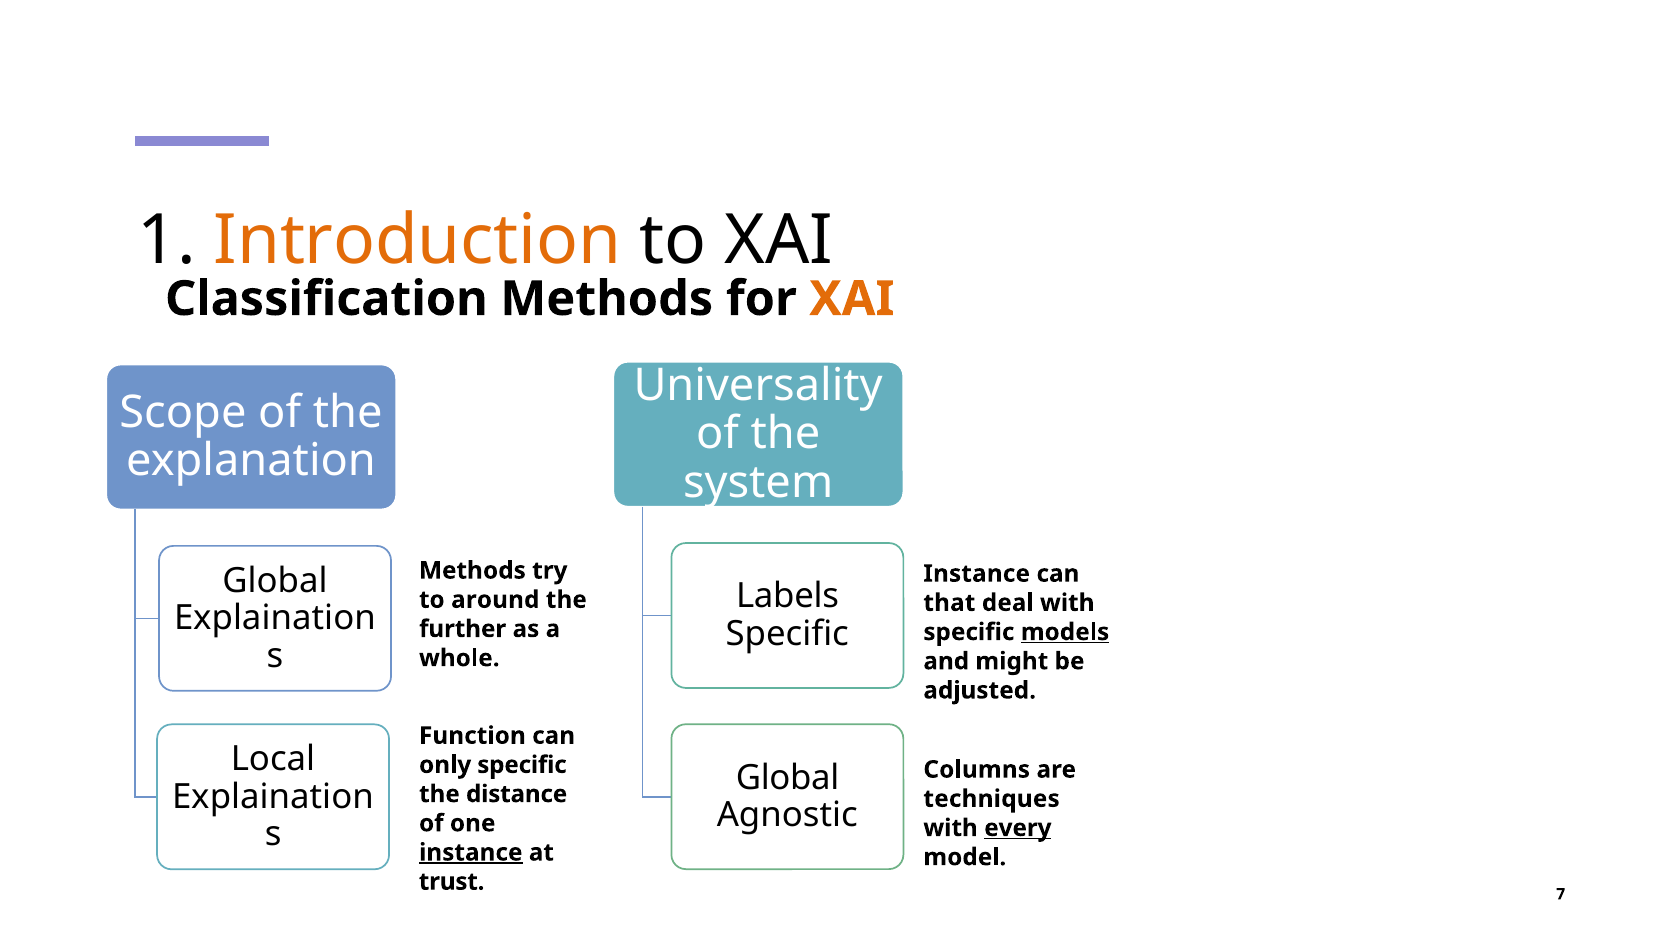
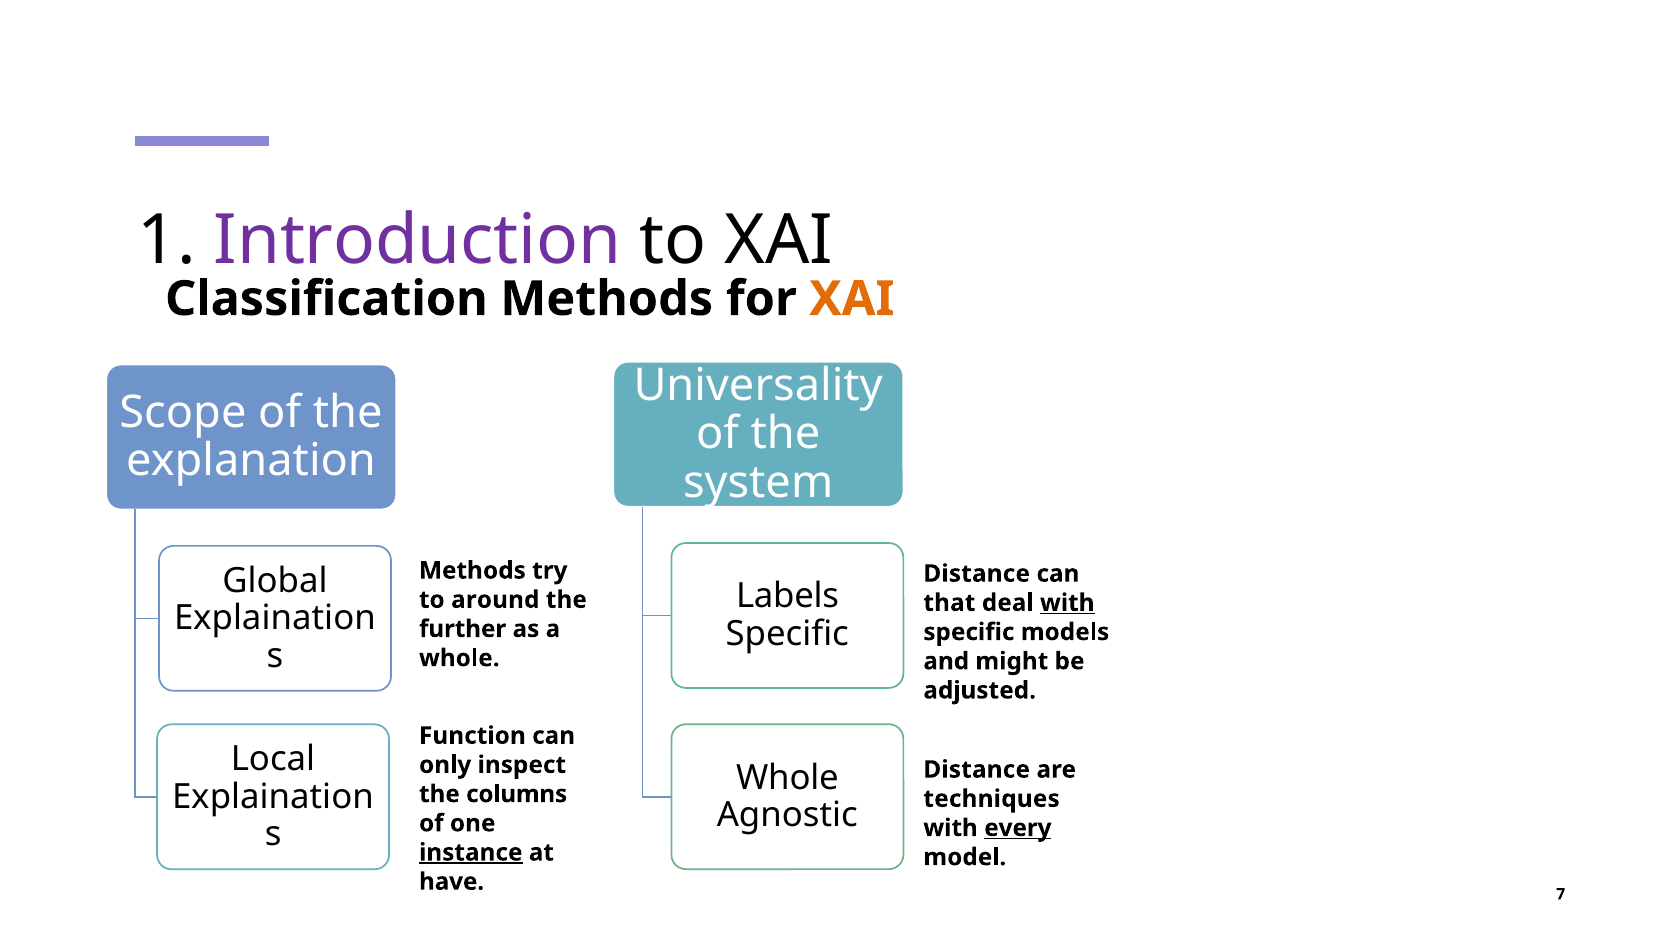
Introduction colour: orange -> purple
Instance at (977, 574): Instance -> Distance
with at (1067, 603) underline: none -> present
models underline: present -> none
only specific: specific -> inspect
Columns at (977, 770): Columns -> Distance
Global at (788, 778): Global -> Whole
distance: distance -> columns
trust: trust -> have
